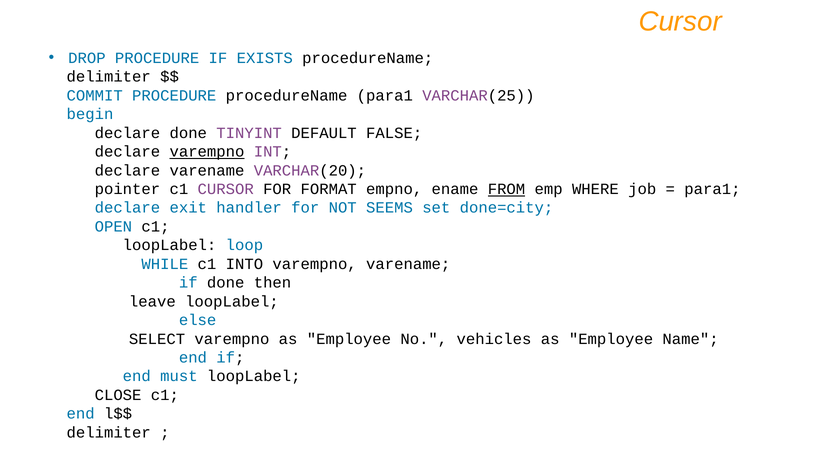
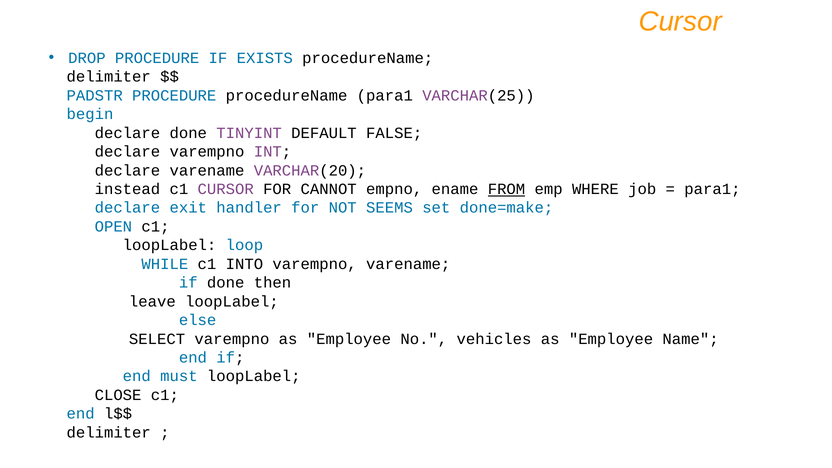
COMMIT: COMMIT -> PADSTR
varempno at (207, 152) underline: present -> none
pointer: pointer -> instead
FORMAT: FORMAT -> CANNOT
done=city: done=city -> done=make
